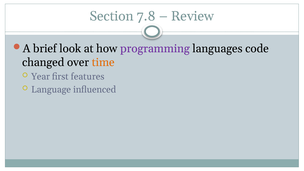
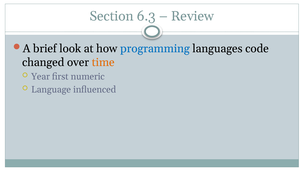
7.8: 7.8 -> 6.3
programming colour: purple -> blue
features: features -> numeric
